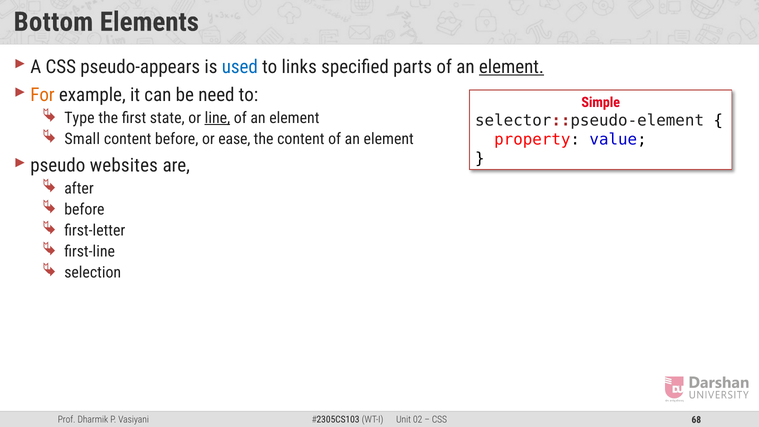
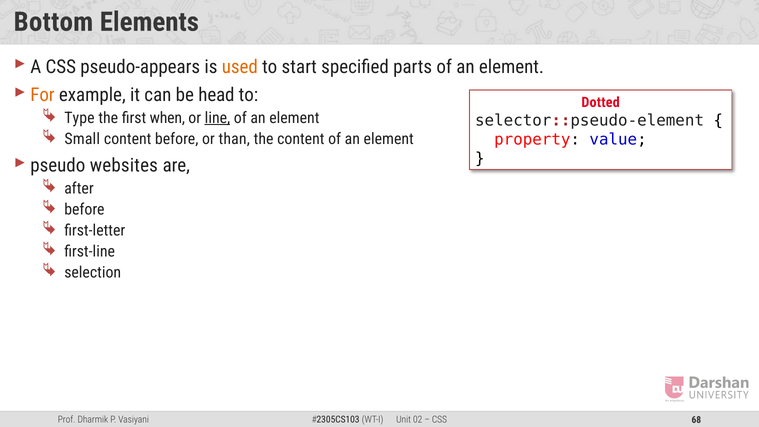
used colour: blue -> orange
links: links -> start
element at (511, 67) underline: present -> none
need: need -> head
Simple: Simple -> Dotted
state: state -> when
ease: ease -> than
